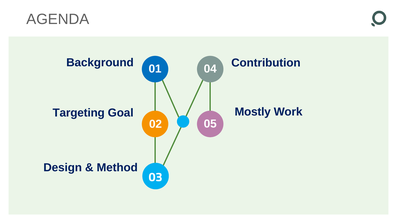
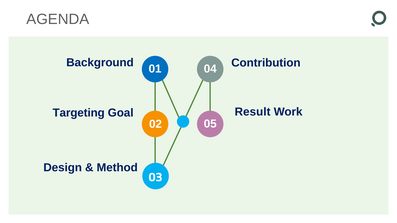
Mostly: Mostly -> Result
